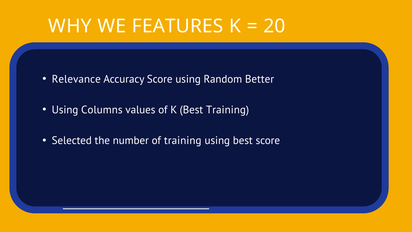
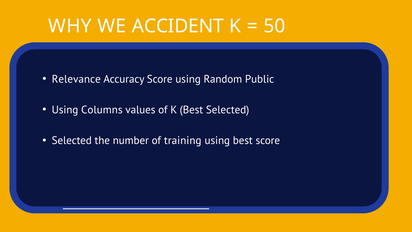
FEATURES: FEATURES -> ACCIDENT
20: 20 -> 50
Better: Better -> Public
Best Training: Training -> Selected
